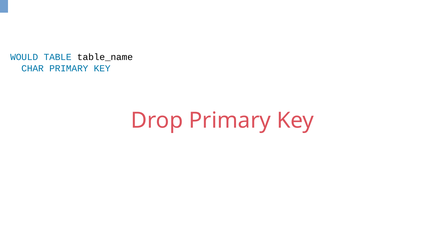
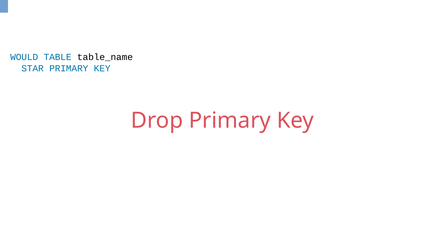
CHAR: CHAR -> STAR
